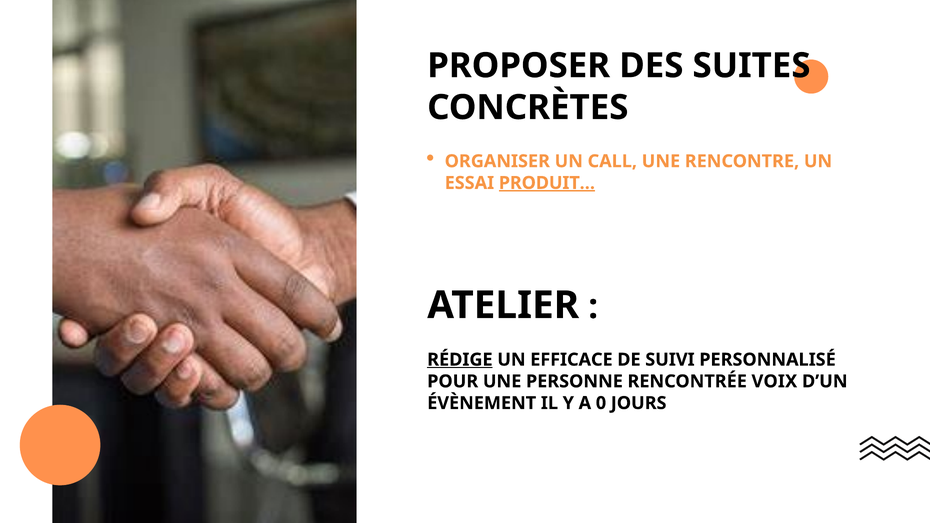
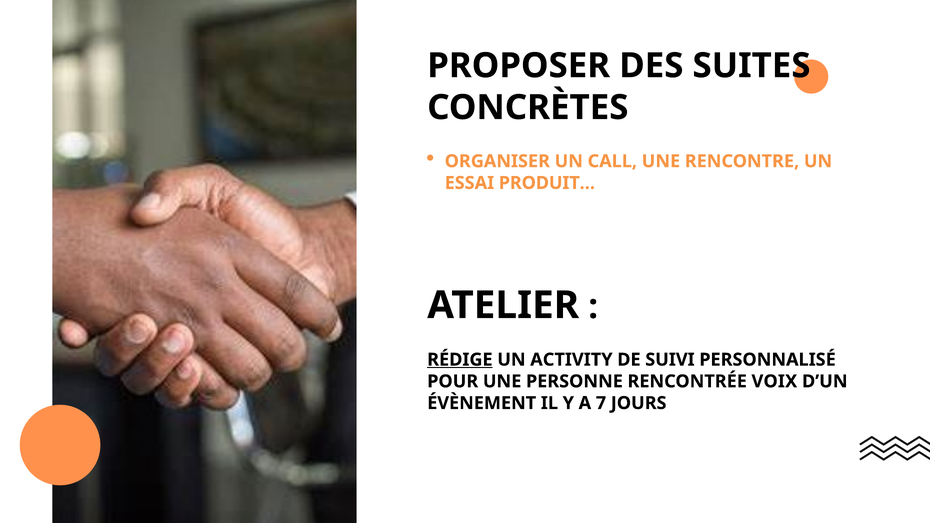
PRODUIT… underline: present -> none
EFFICACE: EFFICACE -> ACTIVITY
0: 0 -> 7
